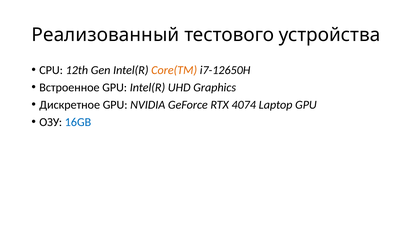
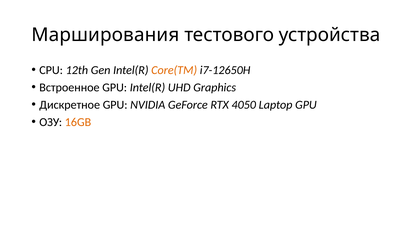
Реализованный: Реализованный -> Марширования
4074: 4074 -> 4050
16GB colour: blue -> orange
